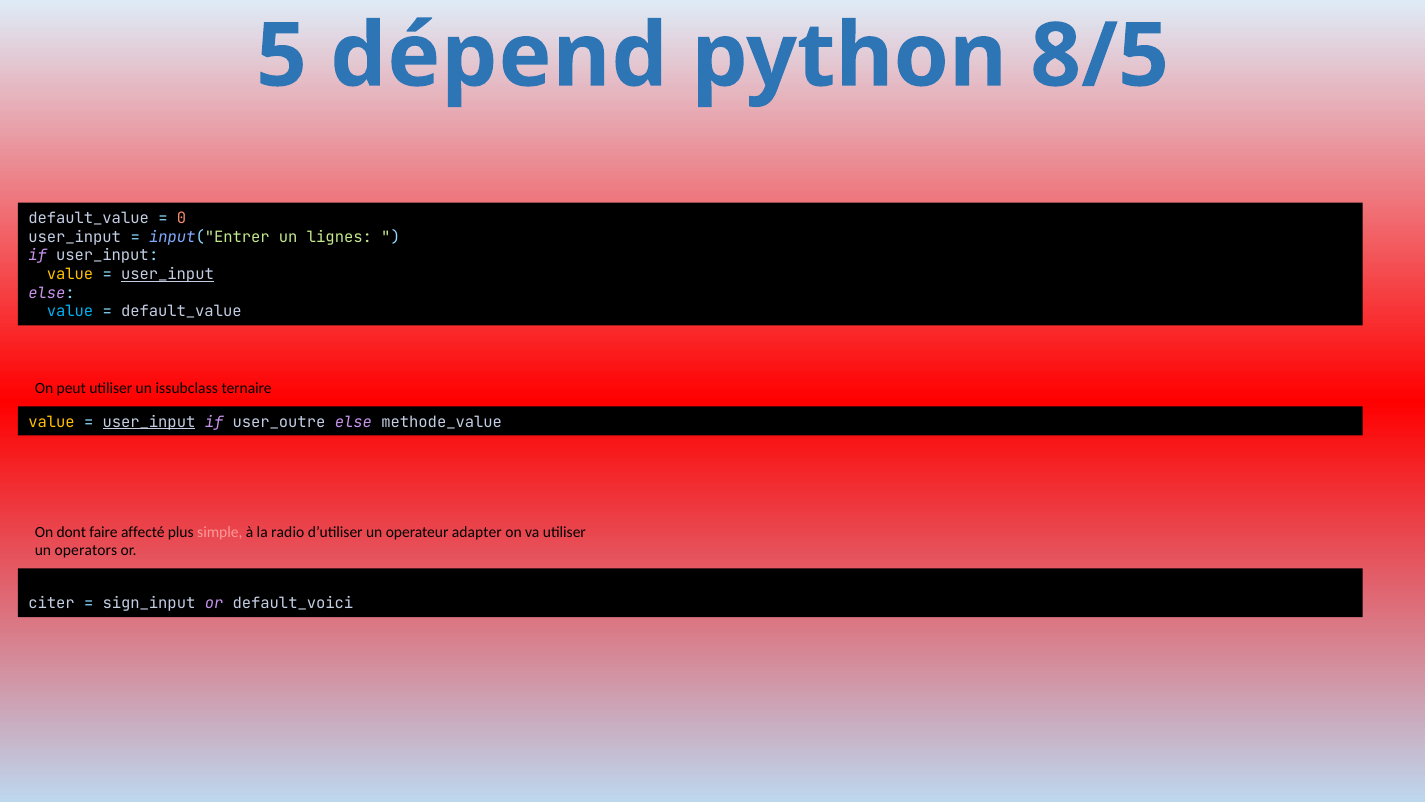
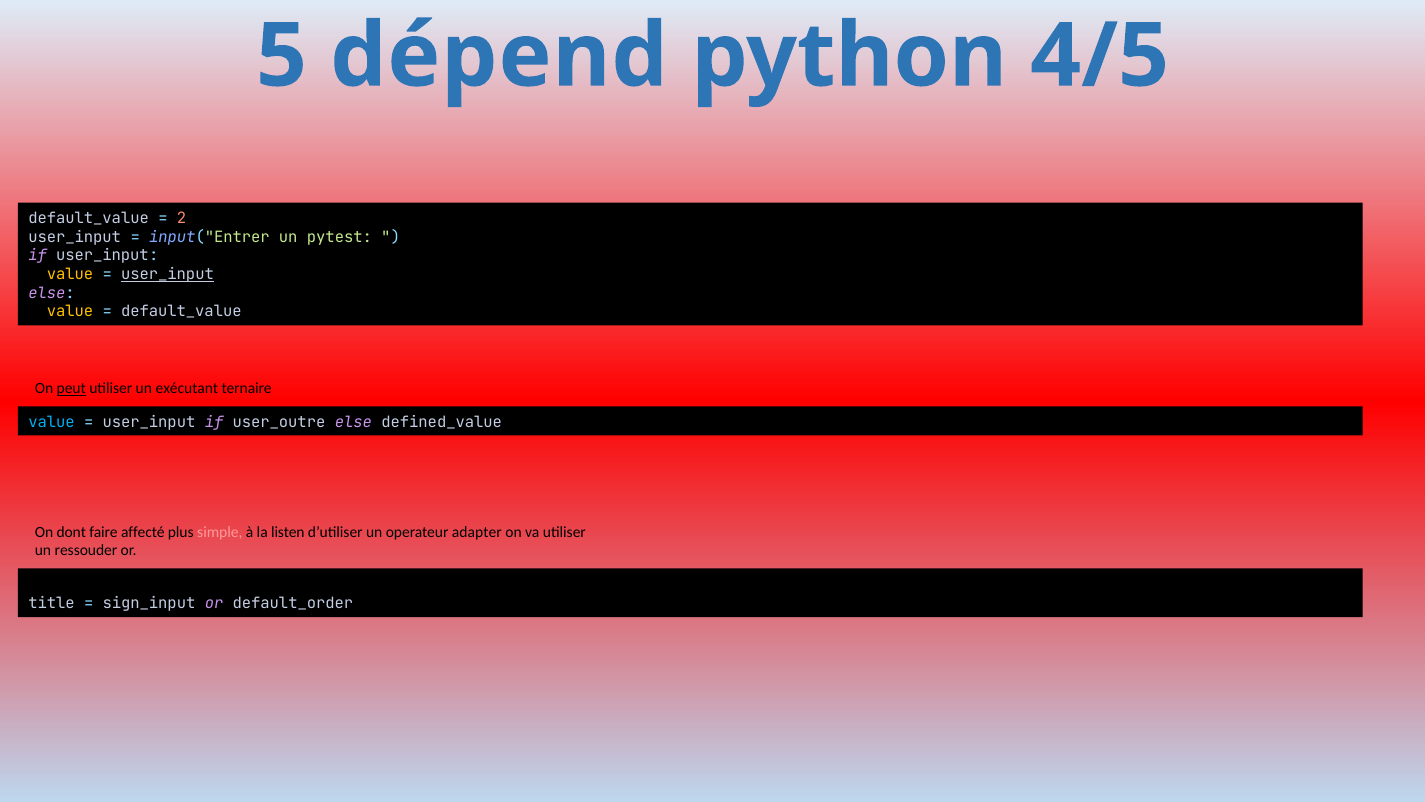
8/5: 8/5 -> 4/5
0: 0 -> 2
lignes: lignes -> pytest
value at (70, 312) colour: light blue -> yellow
peut underline: none -> present
issubclass: issubclass -> exécutant
value at (51, 422) colour: yellow -> light blue
user_input at (149, 422) underline: present -> none
methode_value: methode_value -> defined_value
radio: radio -> listen
operators: operators -> ressouder
citer: citer -> title
default_voici: default_voici -> default_order
